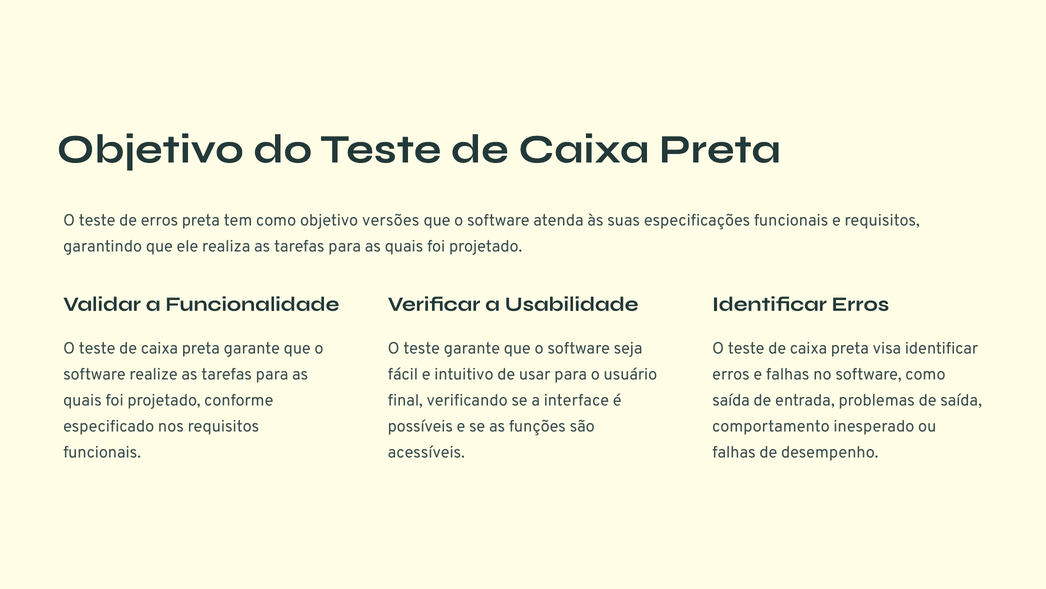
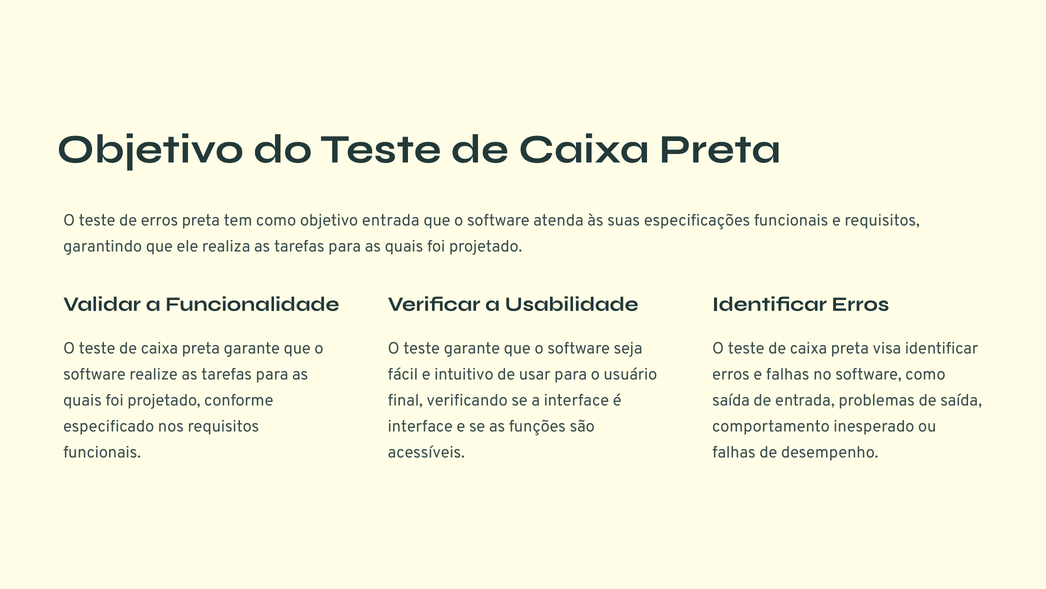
objetivo versões: versões -> entrada
possíveis at (420, 426): possíveis -> interface
